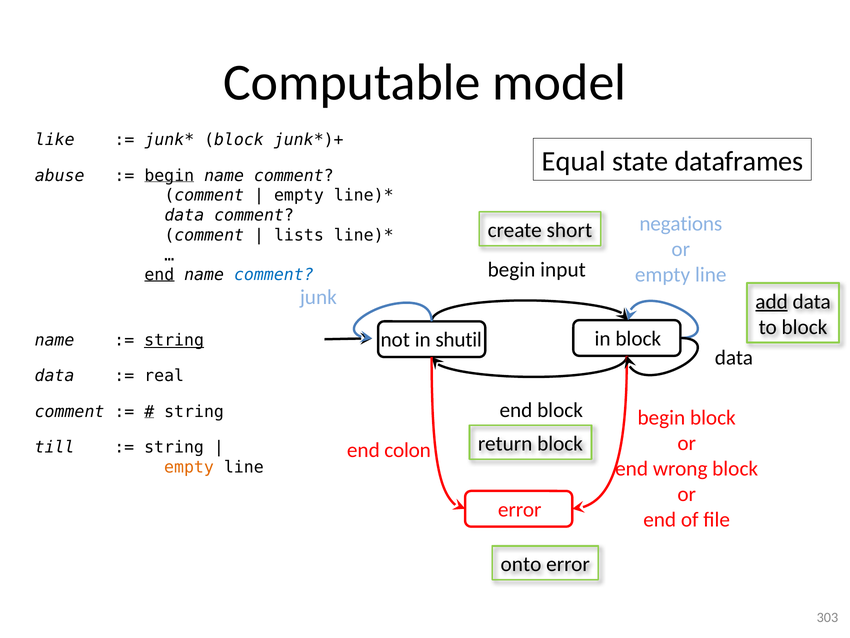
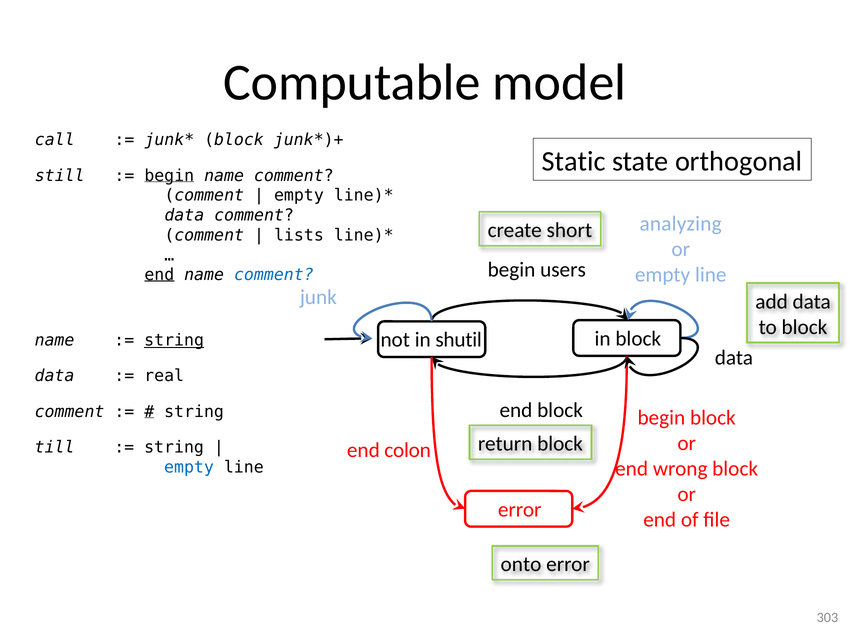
like: like -> call
Equal: Equal -> Static
dataframes: dataframes -> orthogonal
abuse: abuse -> still
negations: negations -> analyzing
input: input -> users
add underline: present -> none
empty at (189, 467) colour: orange -> blue
